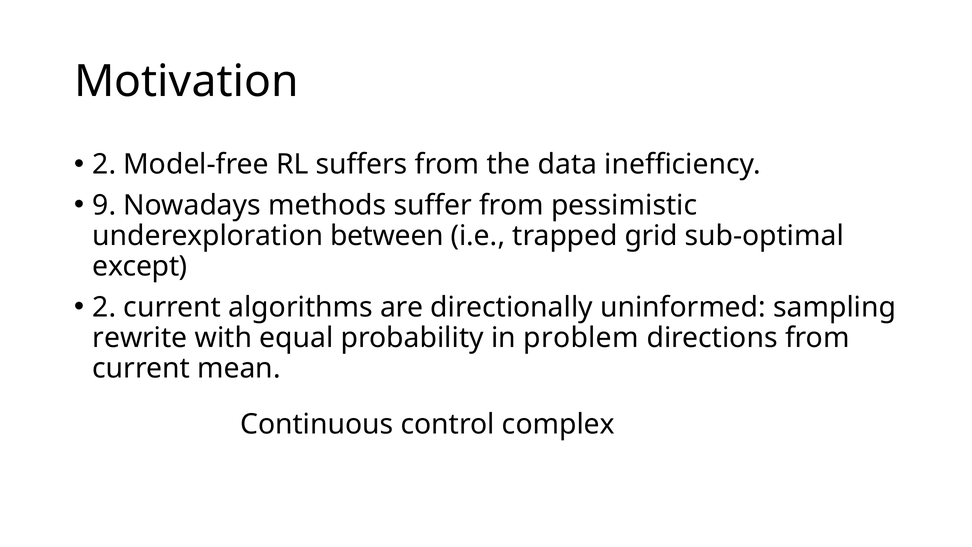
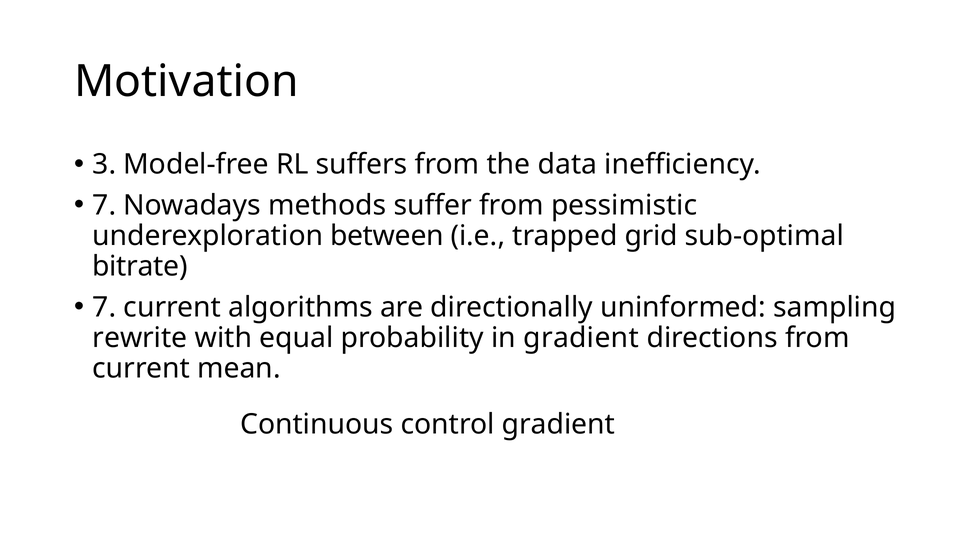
2 at (104, 164): 2 -> 3
9 at (104, 205): 9 -> 7
except: except -> bitrate
2 at (104, 307): 2 -> 7
in problem: problem -> gradient
control complex: complex -> gradient
